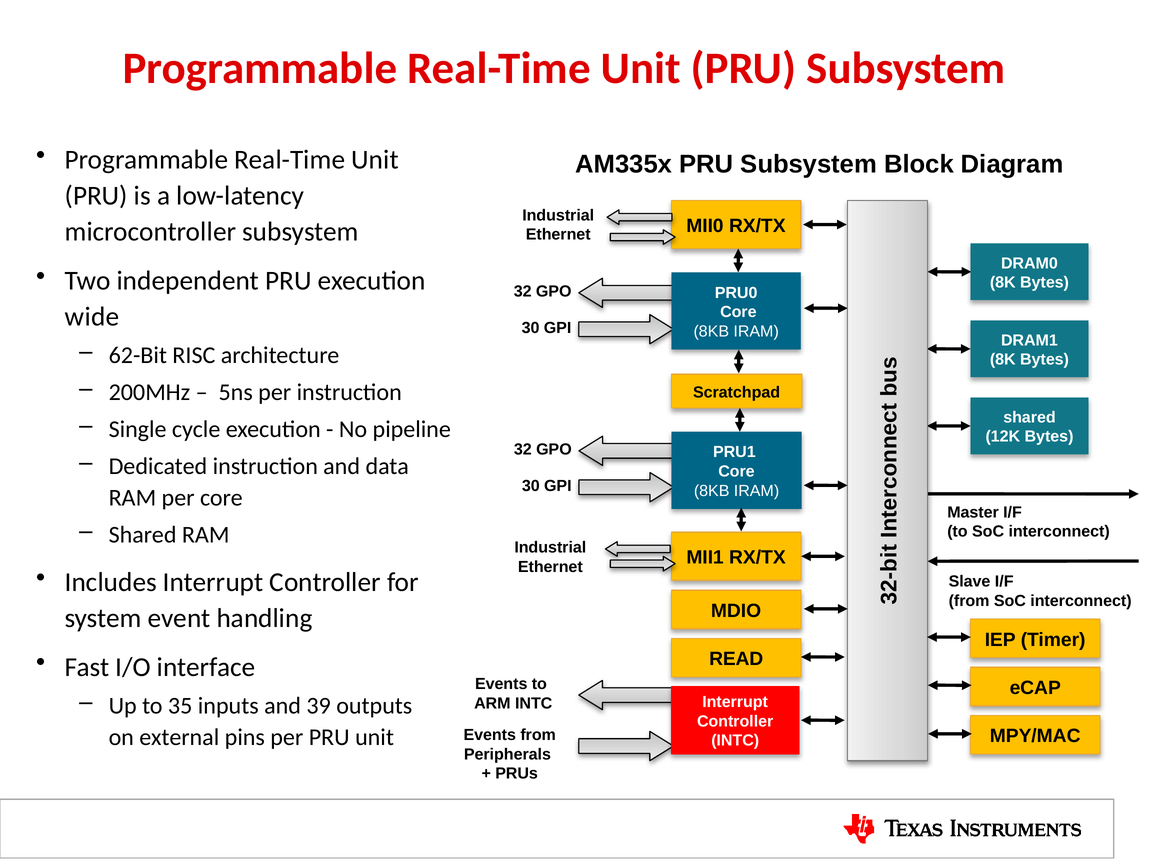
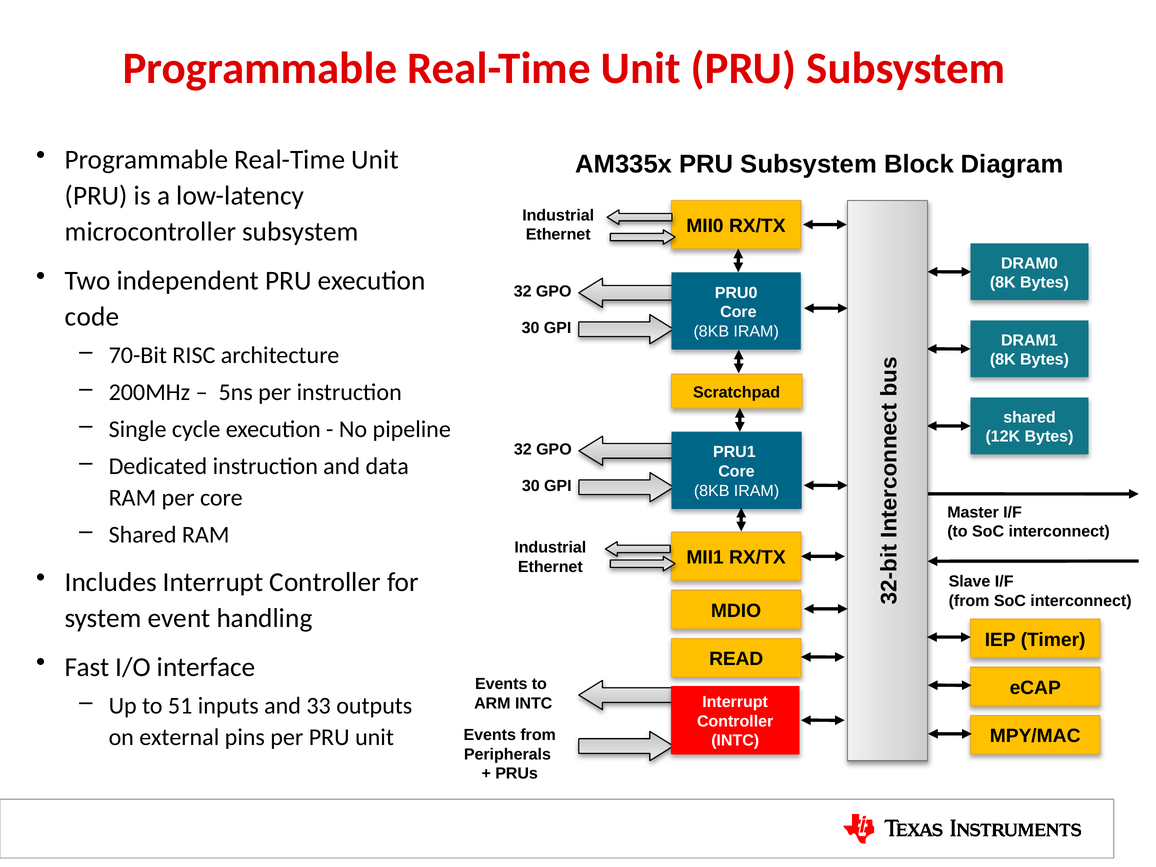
wide: wide -> code
62-Bit: 62-Bit -> 70-Bit
35: 35 -> 51
39: 39 -> 33
